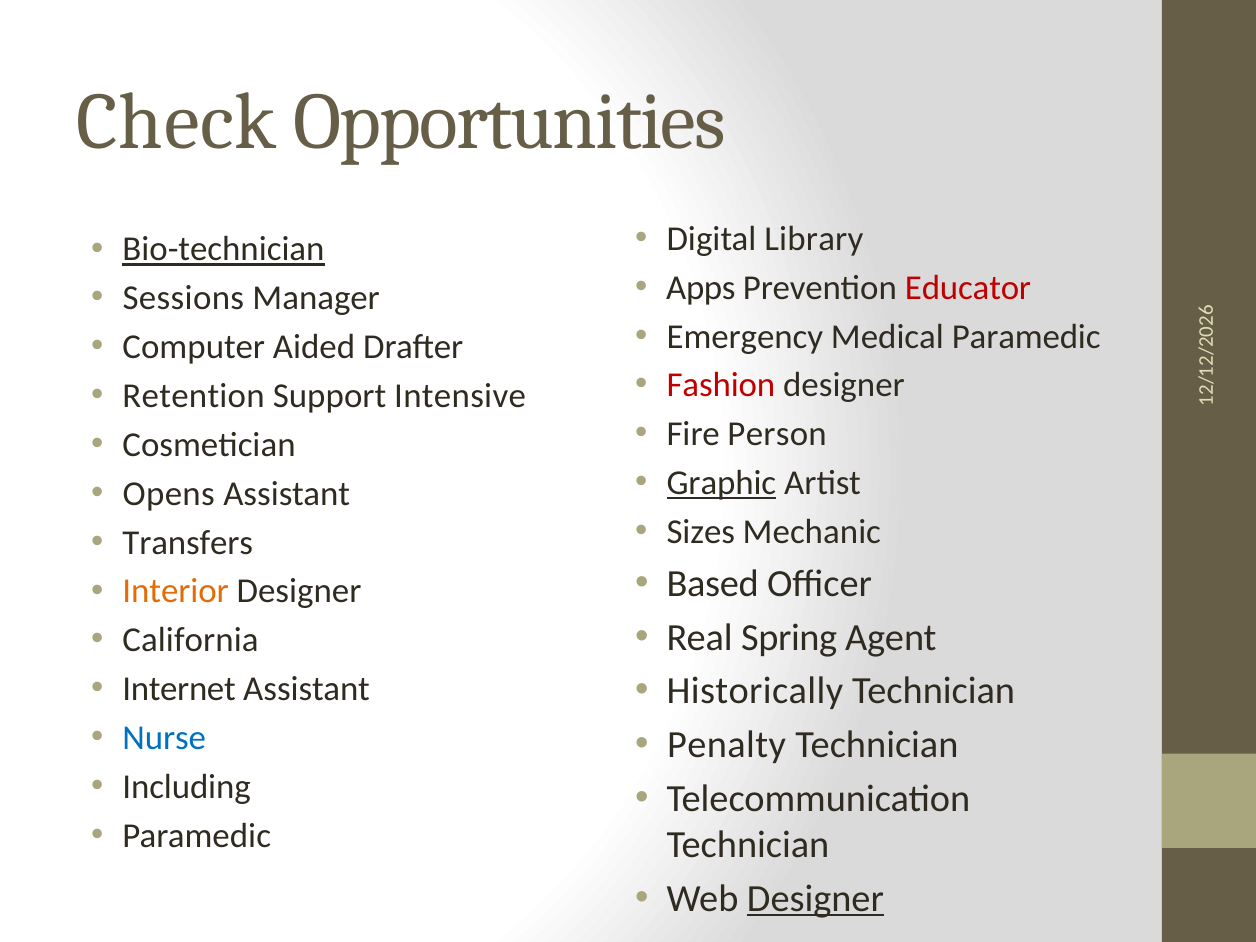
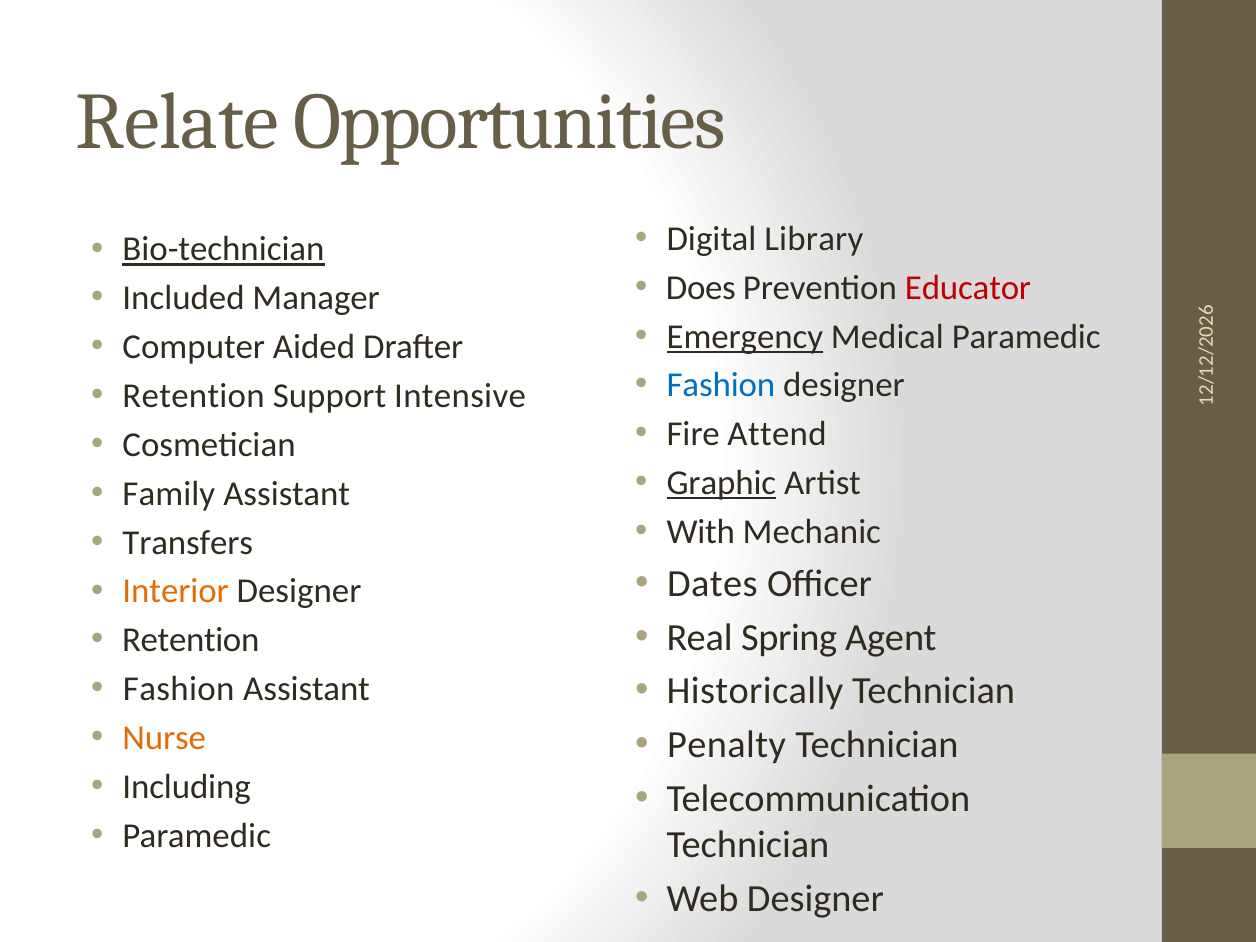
Check: Check -> Relate
Apps: Apps -> Does
Sessions: Sessions -> Included
Emergency underline: none -> present
Fashion at (721, 385) colour: red -> blue
Person: Person -> Attend
Opens: Opens -> Family
Sizes: Sizes -> With
Based: Based -> Dates
California at (191, 640): California -> Retention
Internet at (179, 689): Internet -> Fashion
Nurse colour: blue -> orange
Designer at (815, 898) underline: present -> none
